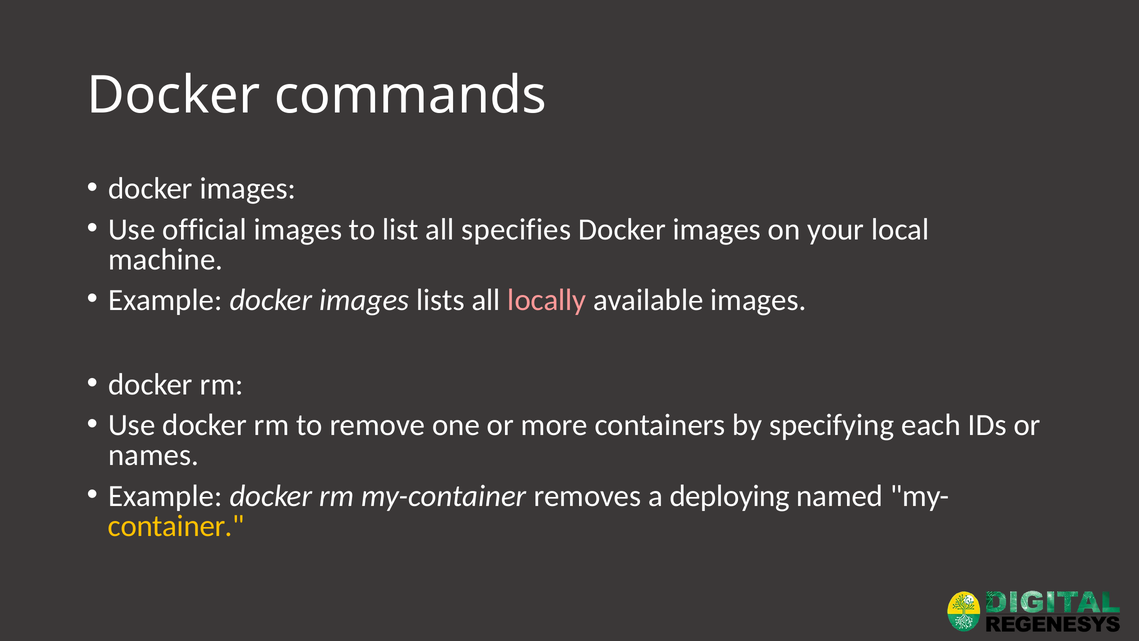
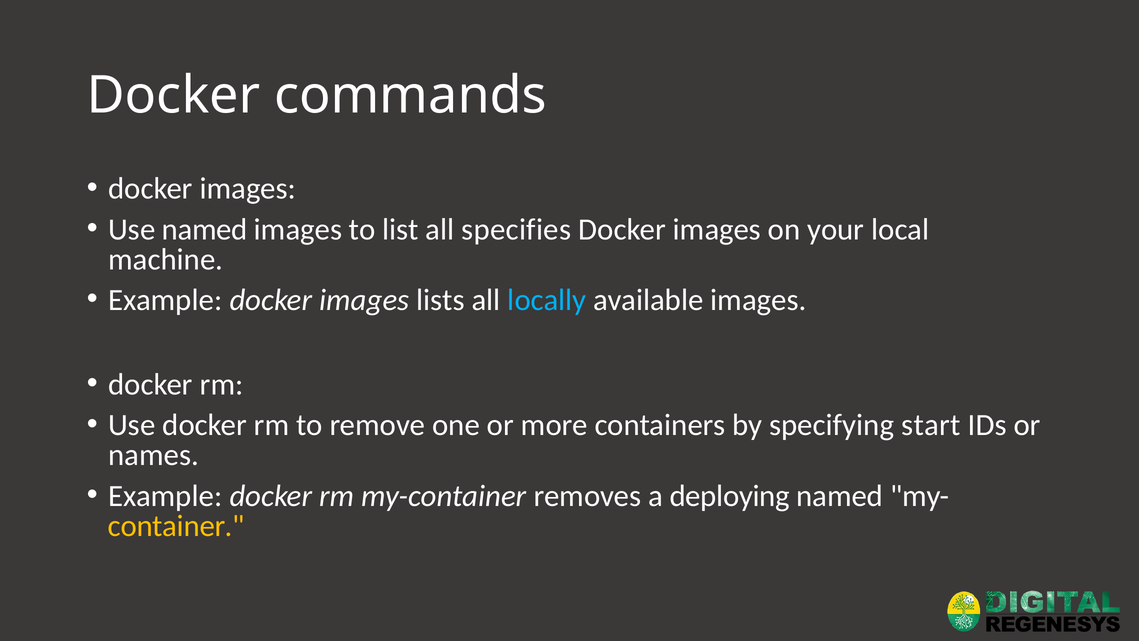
Use official: official -> named
locally colour: pink -> light blue
each: each -> start
